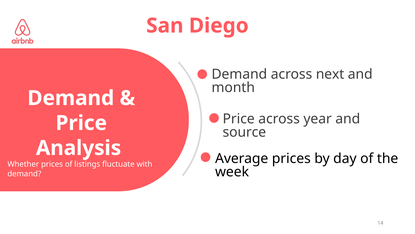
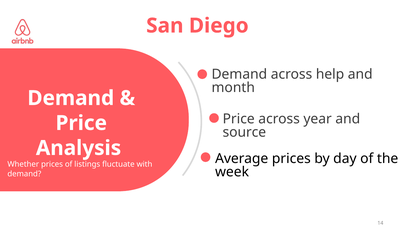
next: next -> help
